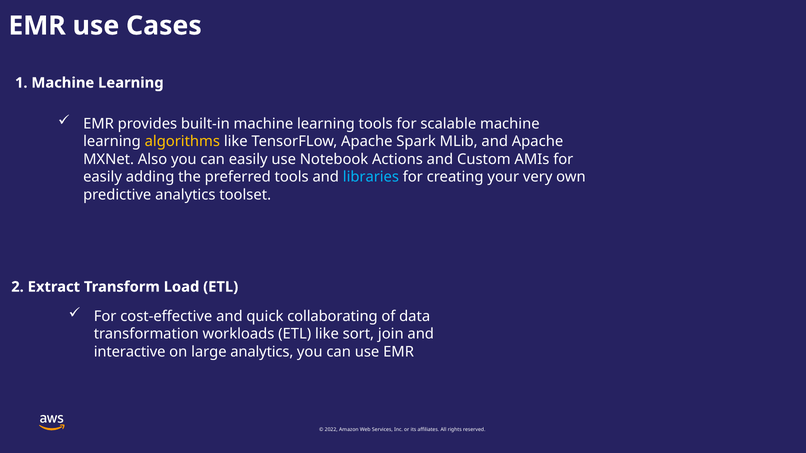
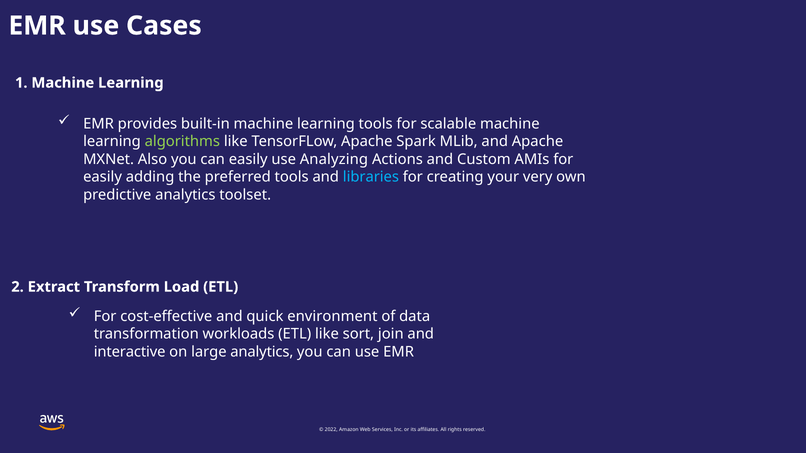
algorithms colour: yellow -> light green
Notebook: Notebook -> Analyzing
collaborating: collaborating -> environment
